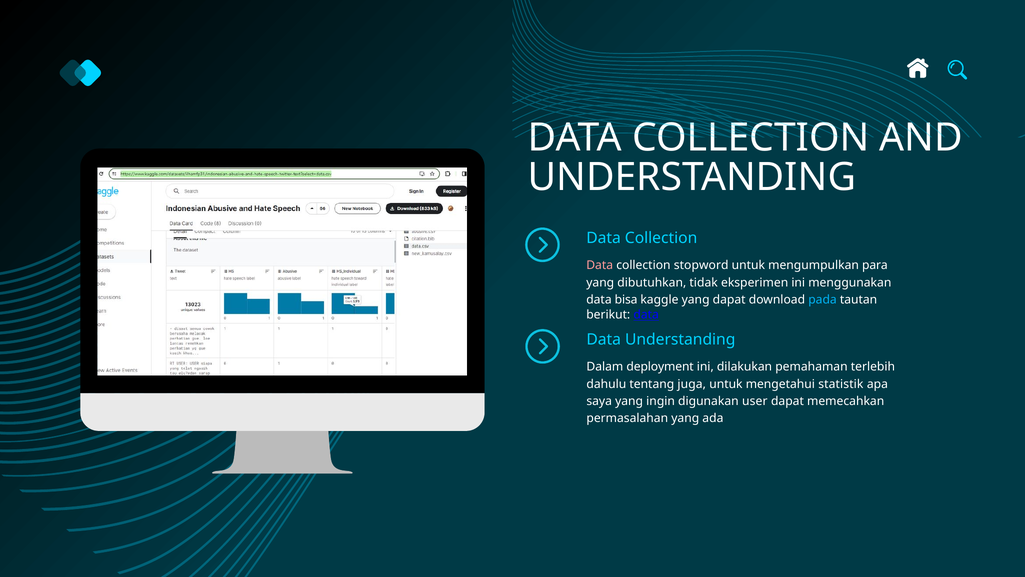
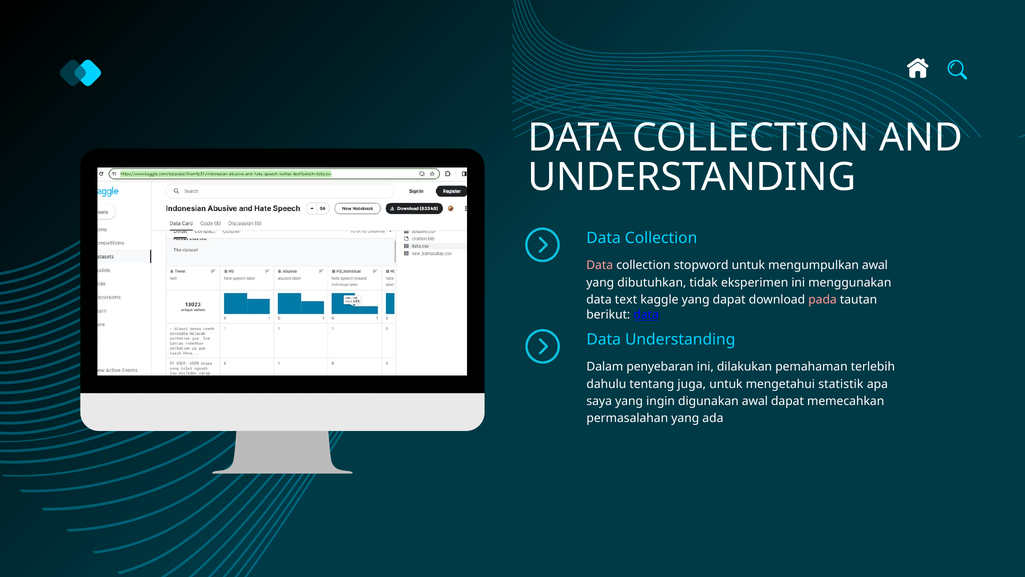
mengumpulkan para: para -> awal
bisa: bisa -> text
pada colour: light blue -> pink
deployment: deployment -> penyebaran
digunakan user: user -> awal
